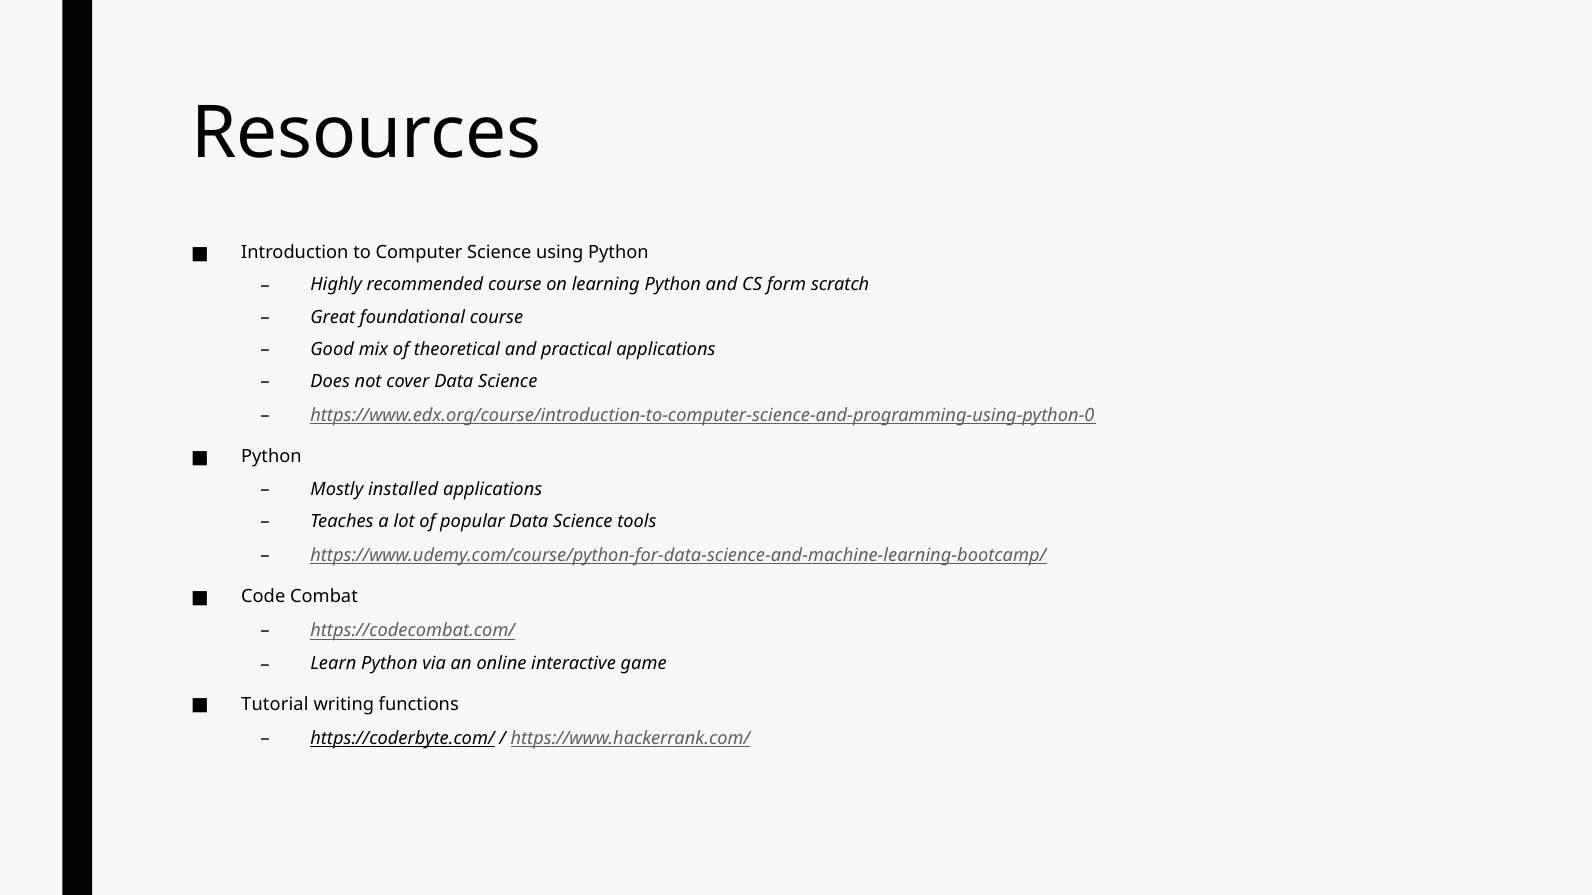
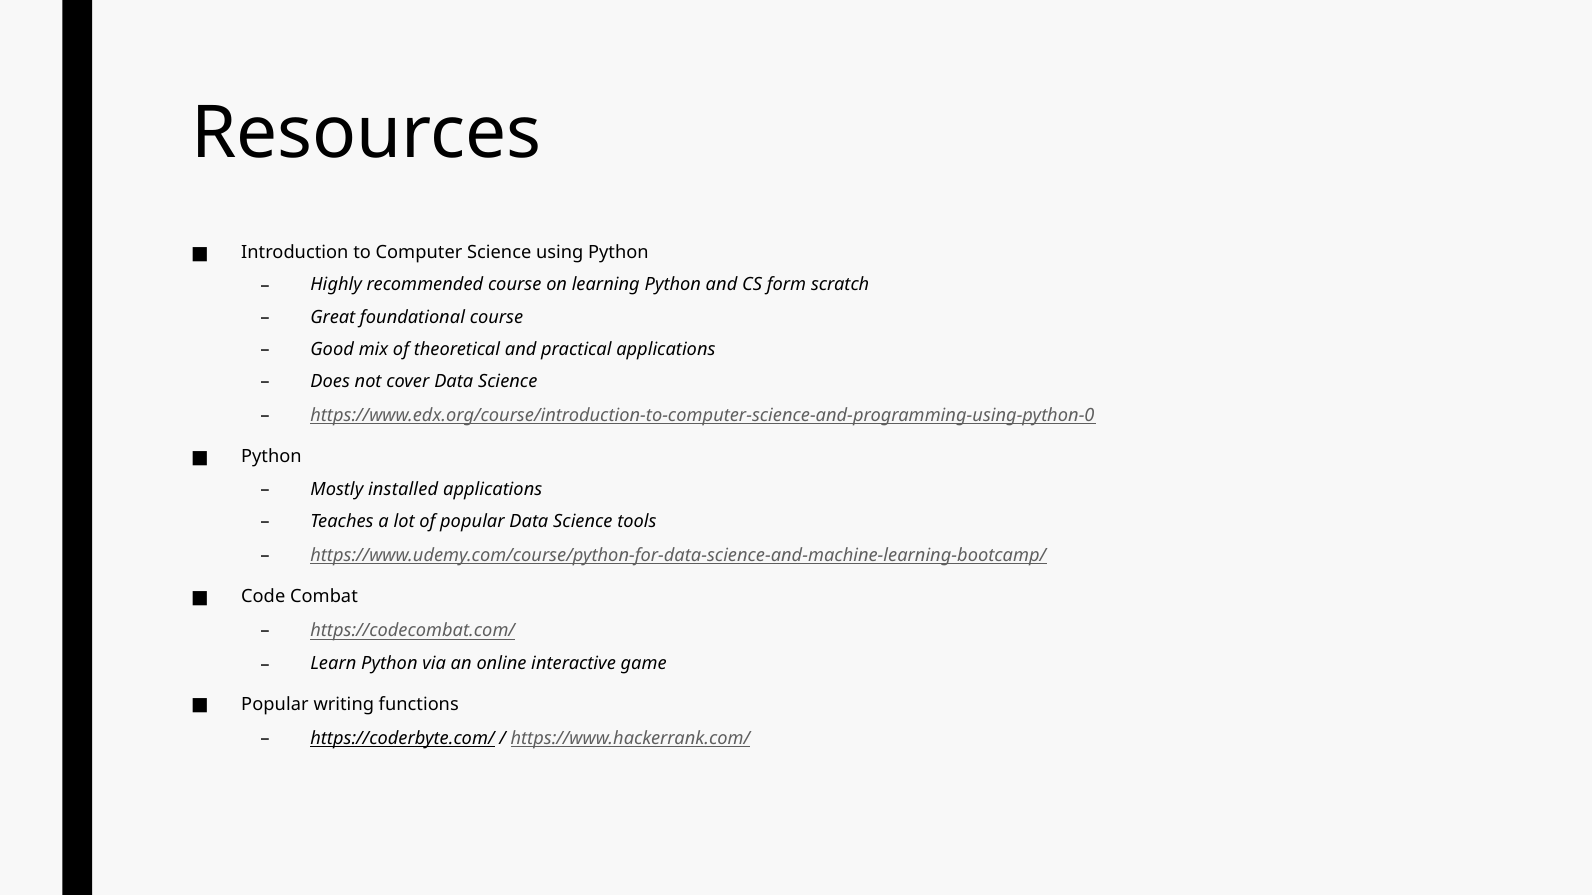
Tutorial at (275, 705): Tutorial -> Popular
